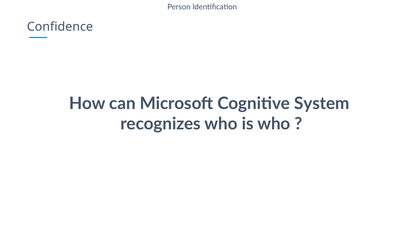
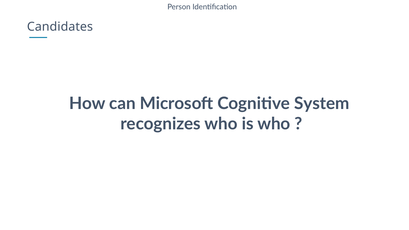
Confidence: Confidence -> Candidates
